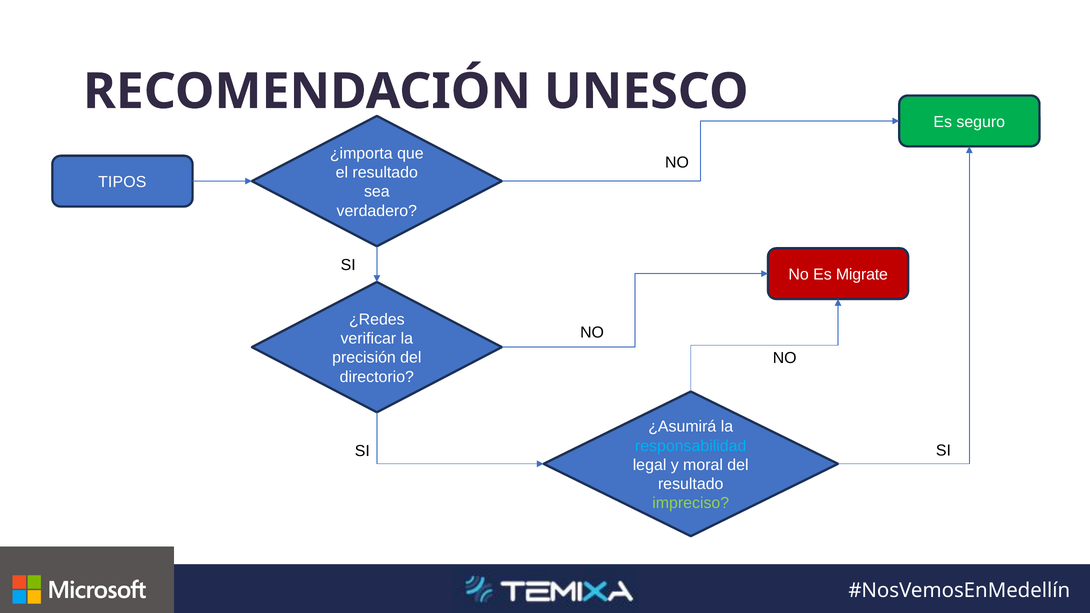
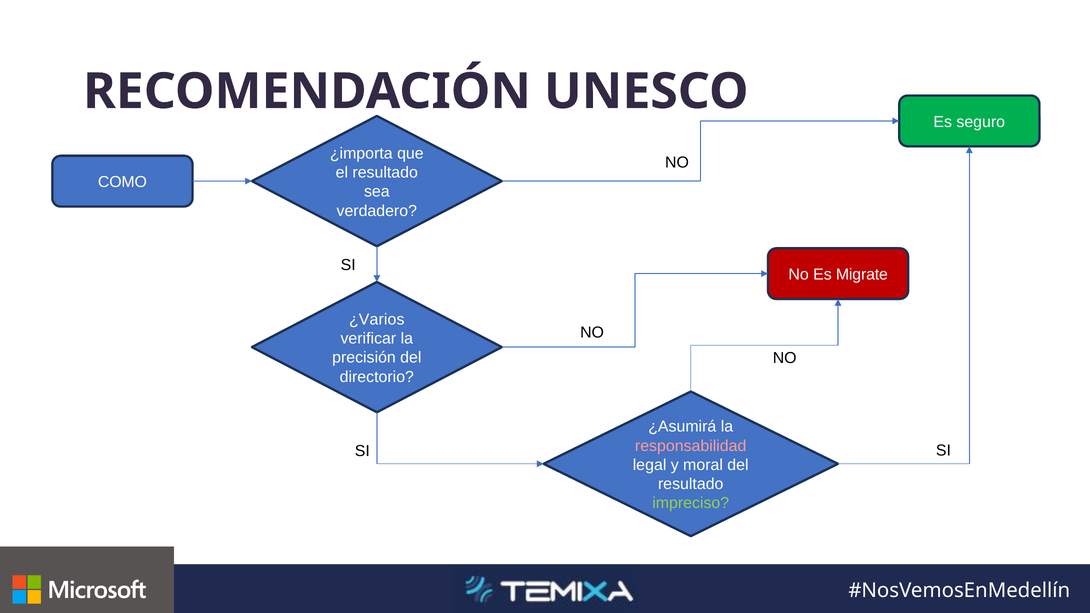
TIPOS: TIPOS -> COMO
¿Redes: ¿Redes -> ¿Varios
responsabilidad colour: light blue -> pink
